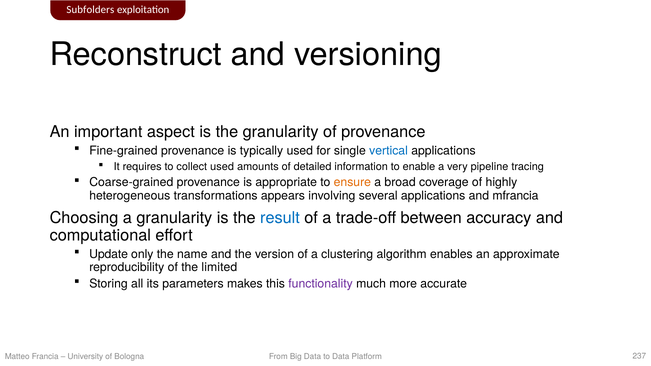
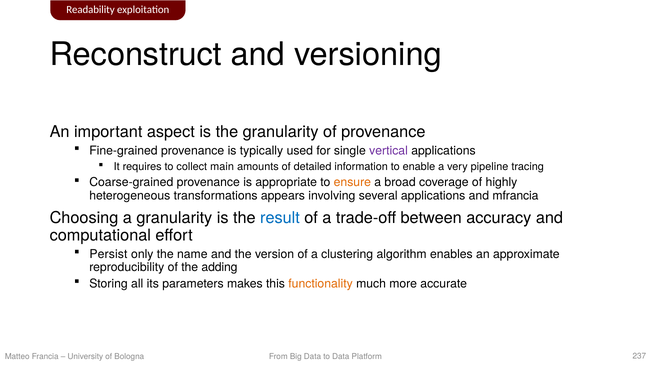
Subfolders: Subfolders -> Readability
vertical colour: blue -> purple
collect used: used -> main
Update: Update -> Persist
limited: limited -> adding
functionality colour: purple -> orange
